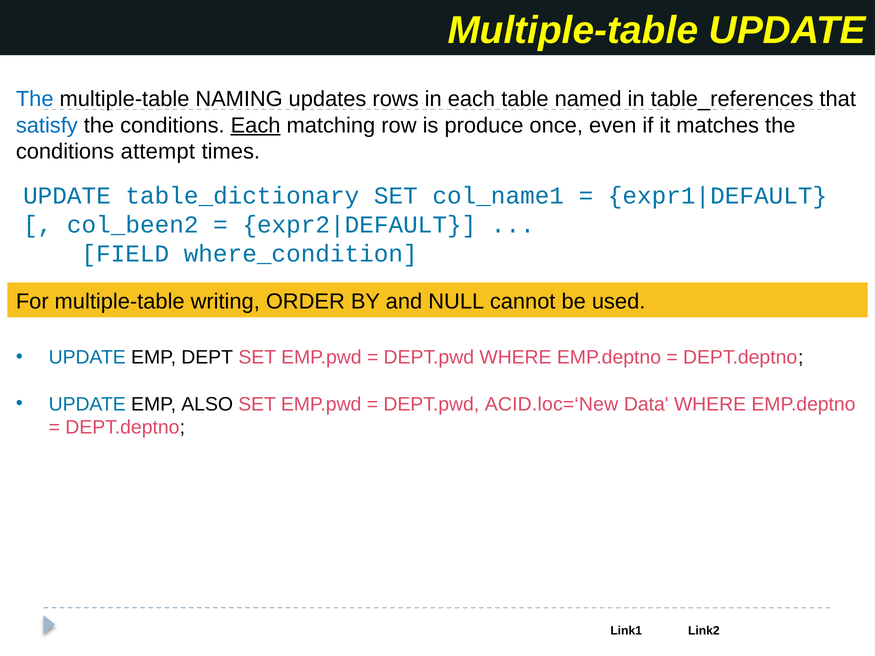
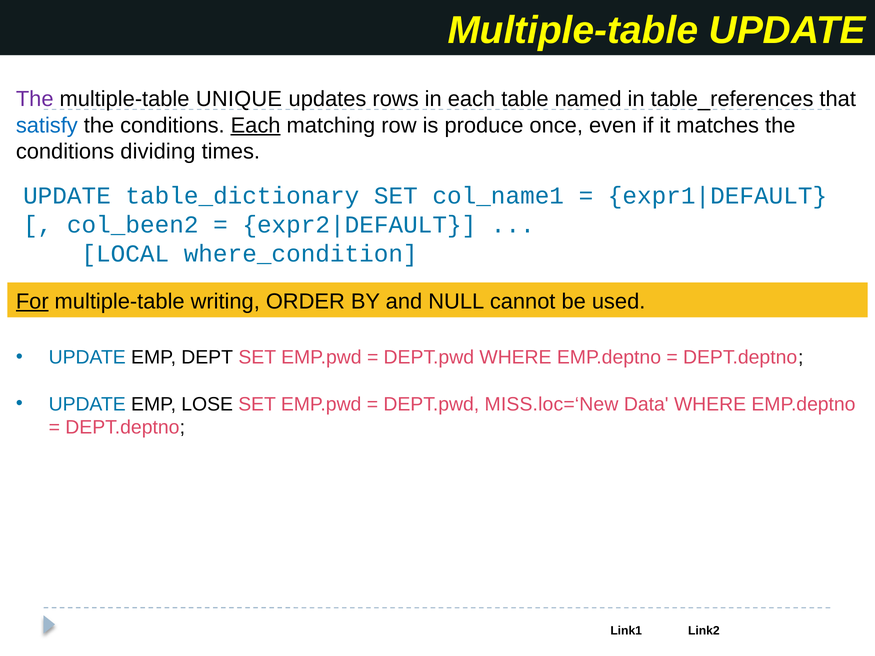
The at (35, 99) colour: blue -> purple
NAMING: NAMING -> UNIQUE
attempt: attempt -> dividing
FIELD: FIELD -> LOCAL
For underline: none -> present
ALSO: ALSO -> LOSE
ACID.loc=‘New: ACID.loc=‘New -> MISS.loc=‘New
